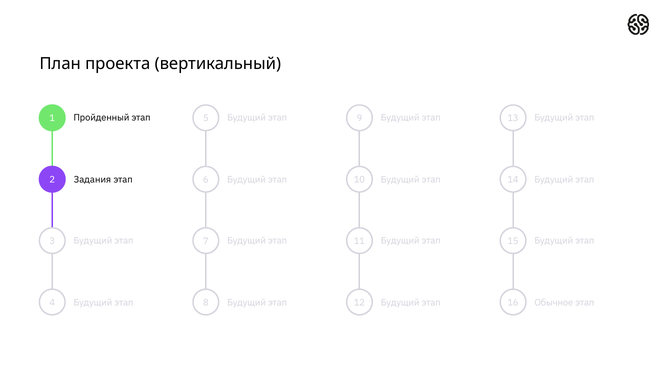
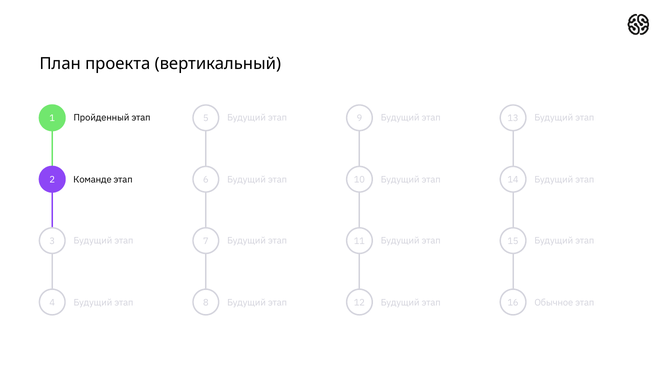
Задания: Задания -> Команде
